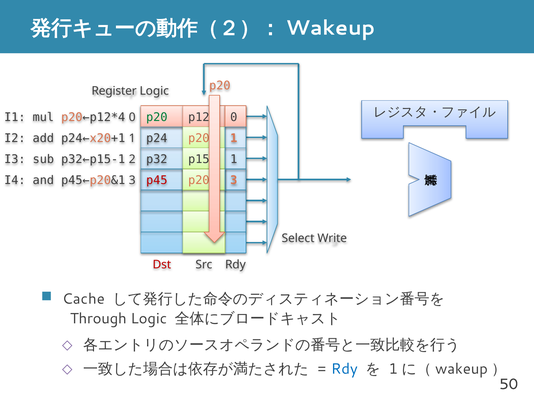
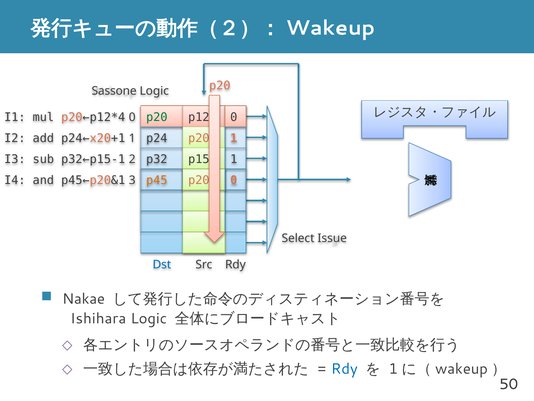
Register: Register -> Sassone
p45 colour: red -> orange
3 at (234, 180): 3 -> 0
Write: Write -> Issue
Dst colour: red -> blue
Cache: Cache -> Nakae
Through: Through -> Ishihara
